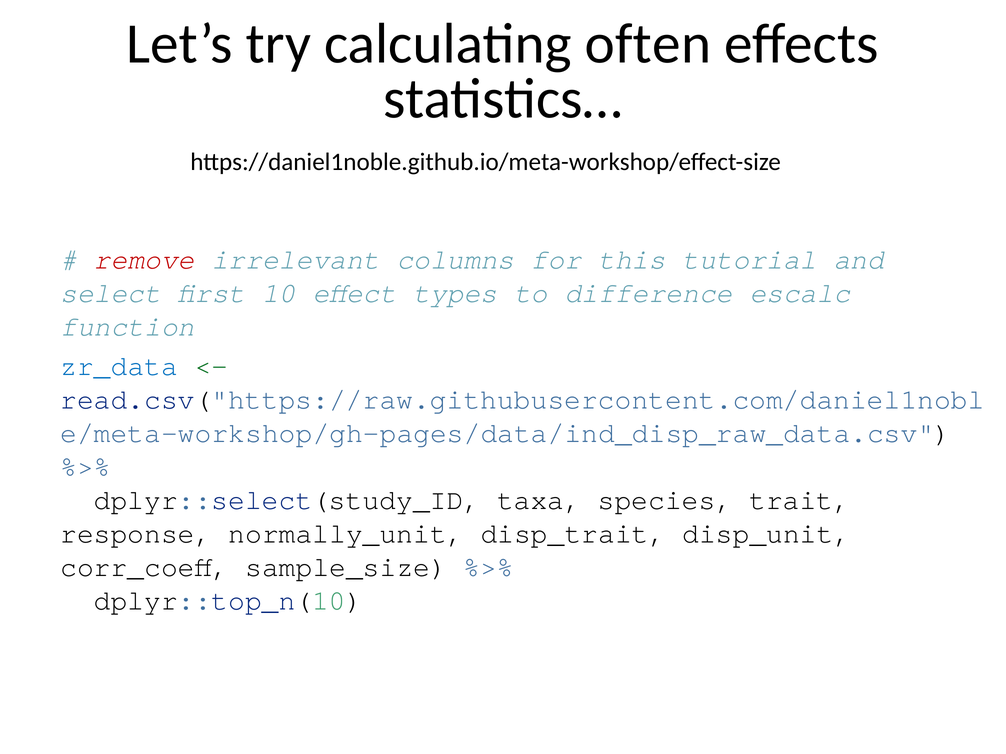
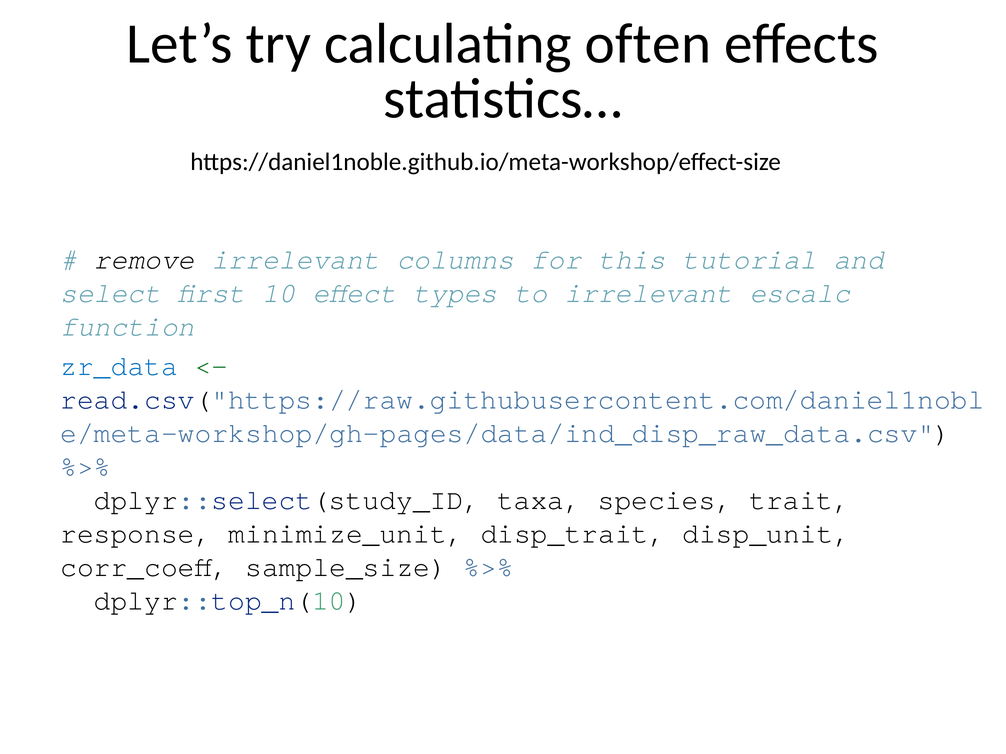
remove colour: red -> black
to difference: difference -> irrelevant
normally_unit: normally_unit -> minimize_unit
